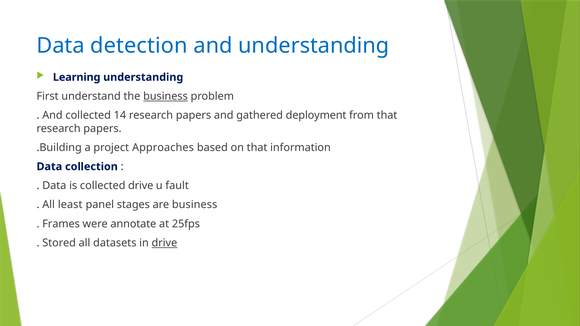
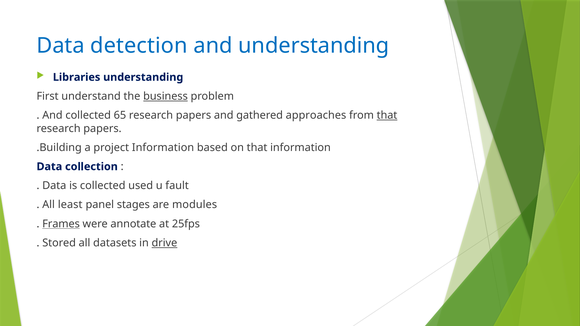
Learning: Learning -> Libraries
14: 14 -> 65
deployment: deployment -> approaches
that at (387, 115) underline: none -> present
project Approaches: Approaches -> Information
collected drive: drive -> used
are business: business -> modules
Frames underline: none -> present
